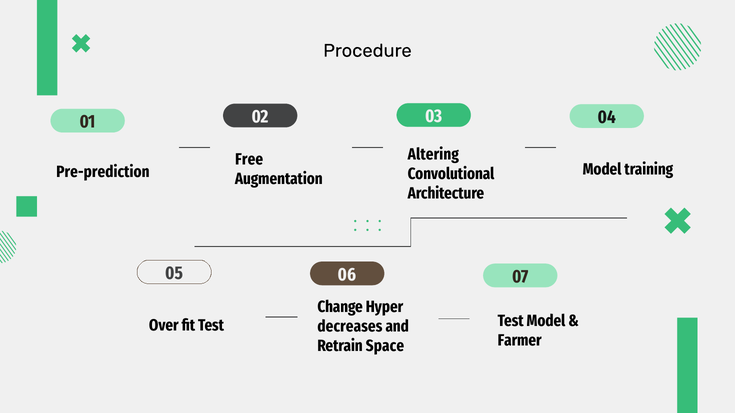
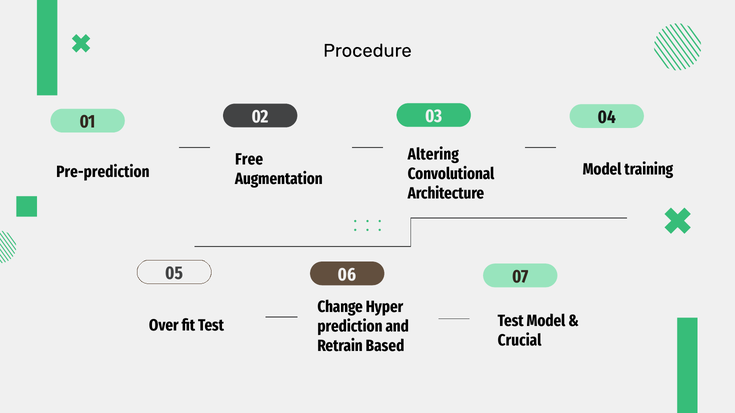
decreases: decreases -> prediction
Farmer: Farmer -> Crucial
Space: Space -> Based
